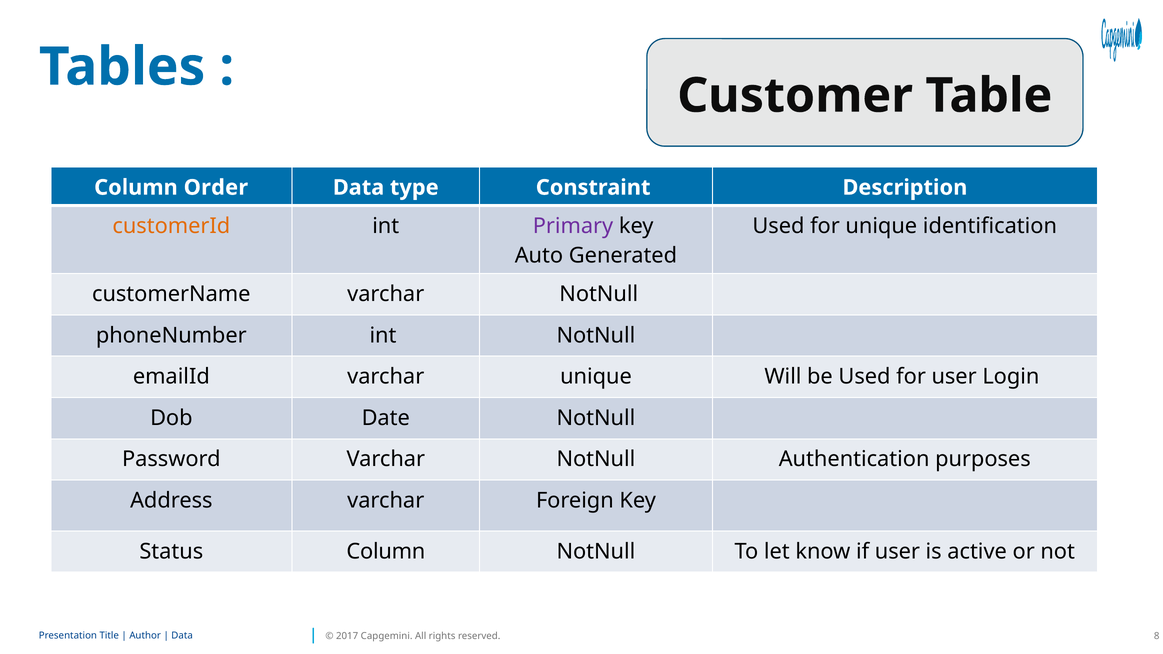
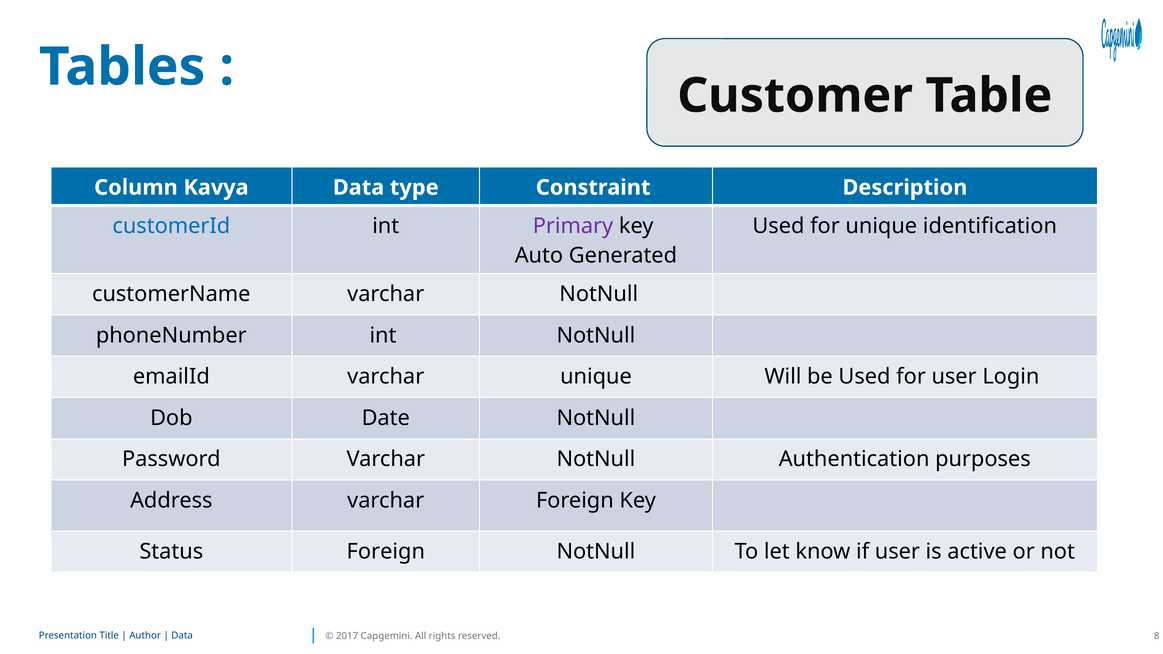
Order: Order -> Kavya
customerId colour: orange -> blue
Status Column: Column -> Foreign
